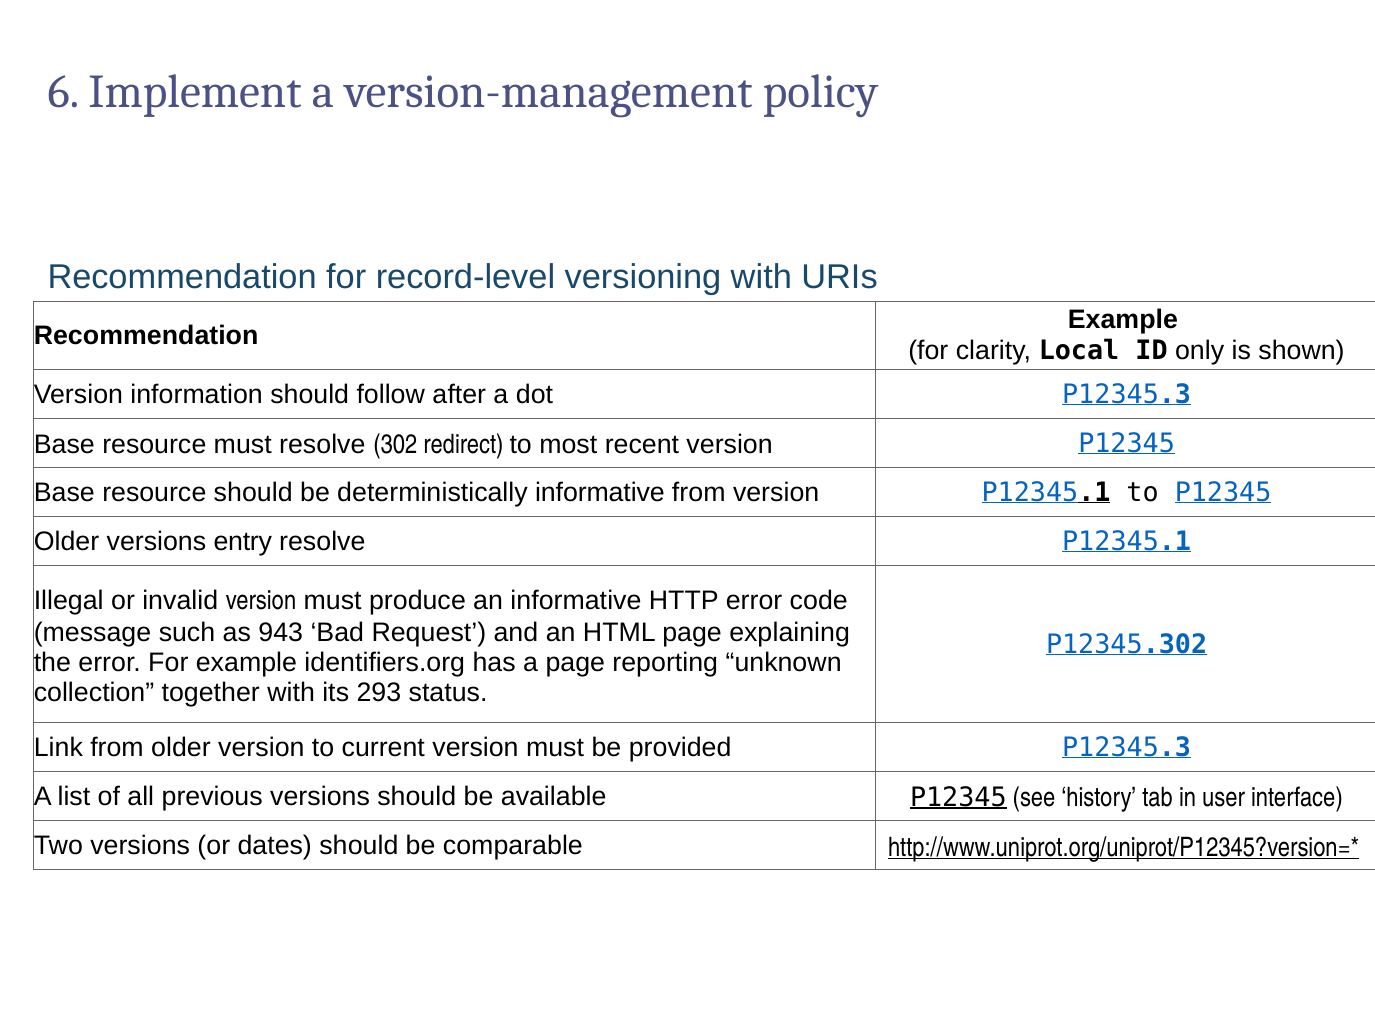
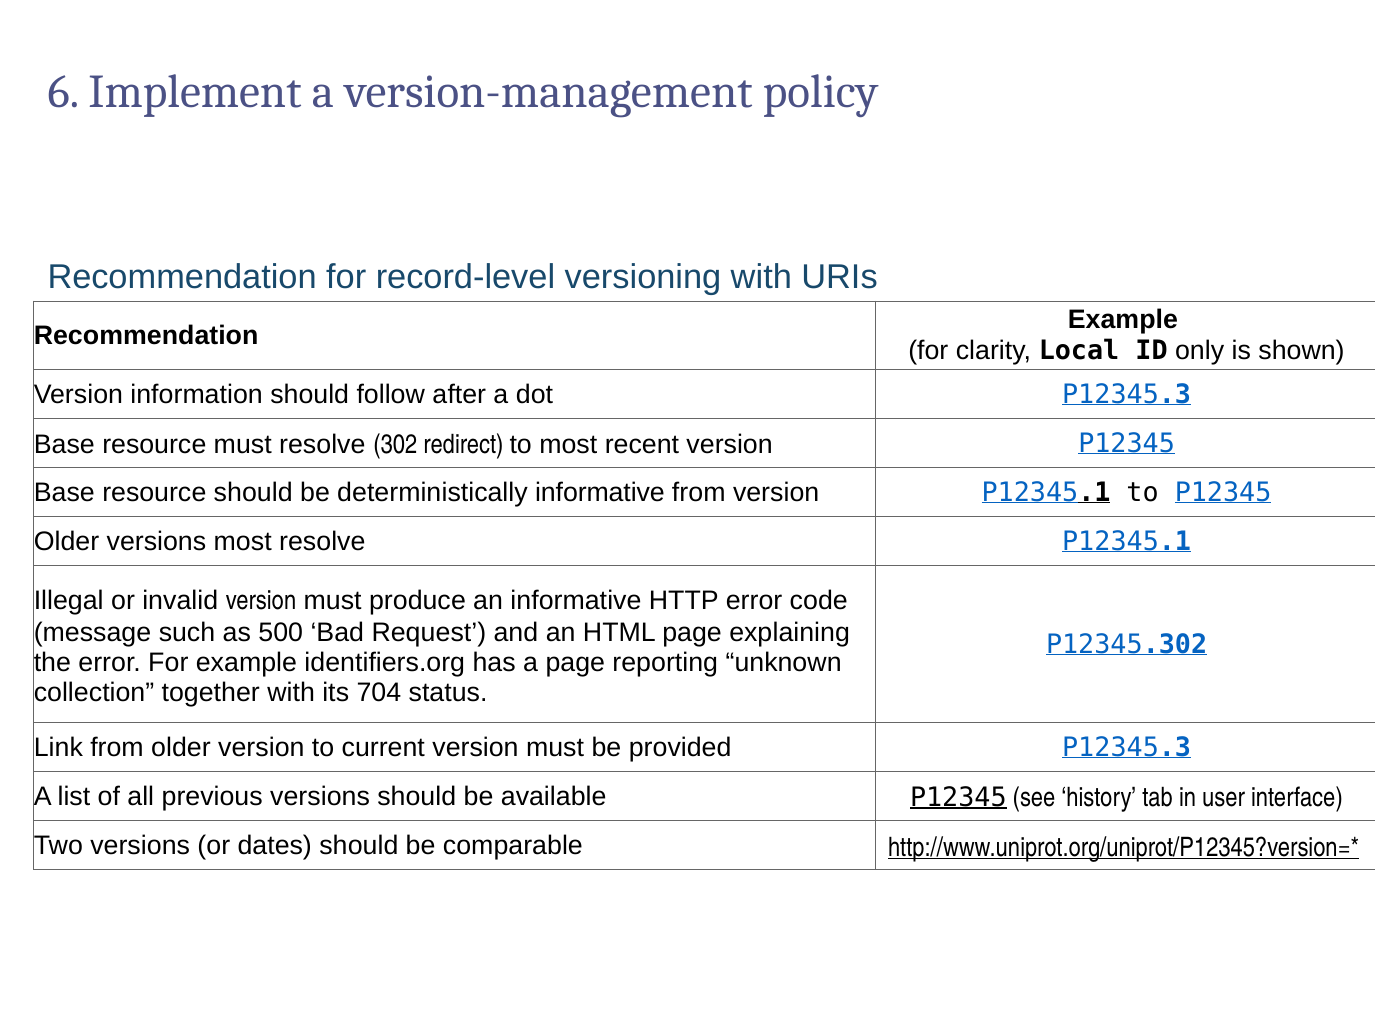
versions entry: entry -> most
943: 943 -> 500
293: 293 -> 704
